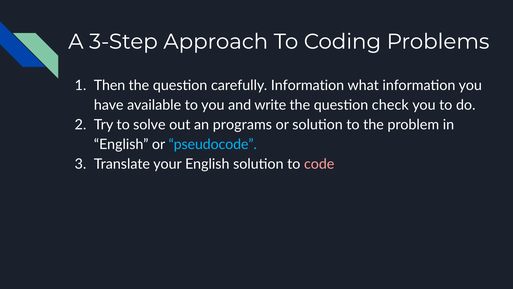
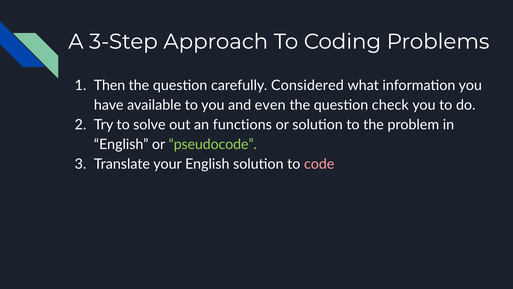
carefully Information: Information -> Considered
write: write -> even
programs: programs -> functions
pseudocode colour: light blue -> light green
